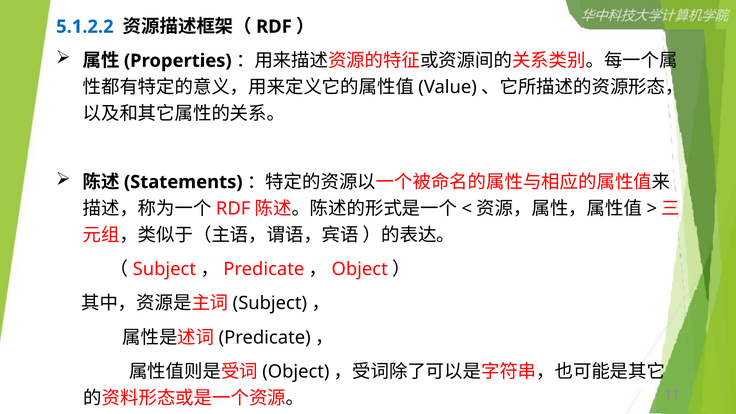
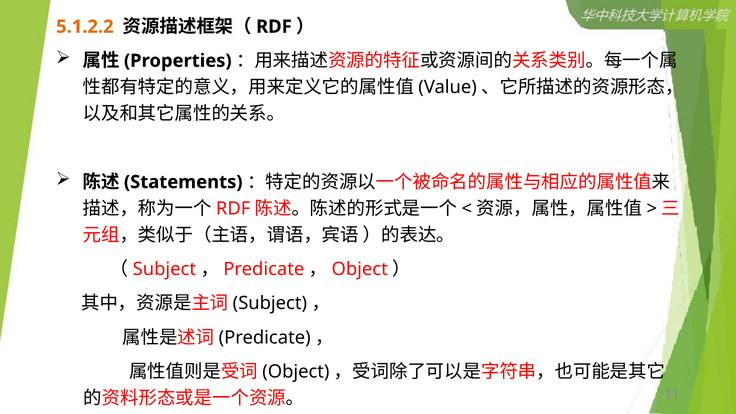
5.1.2.2 colour: blue -> orange
